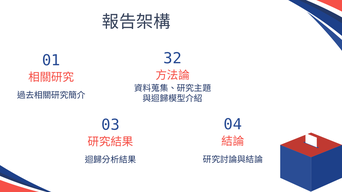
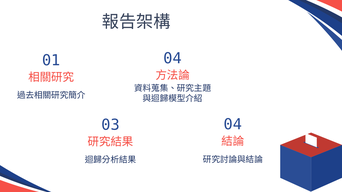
01 32: 32 -> 04
